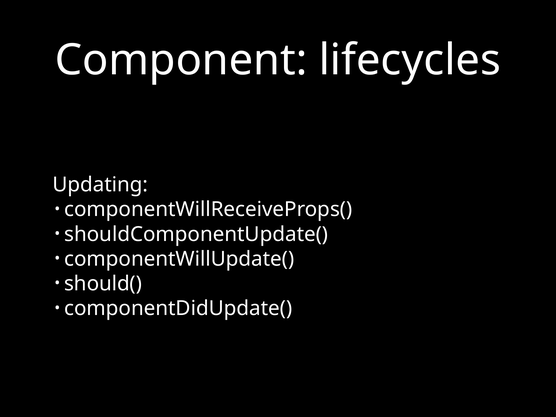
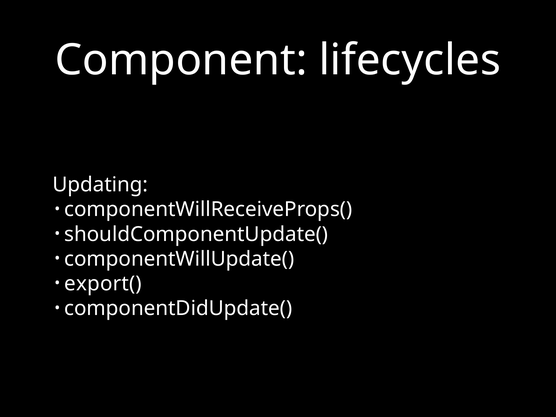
should(: should( -> export(
